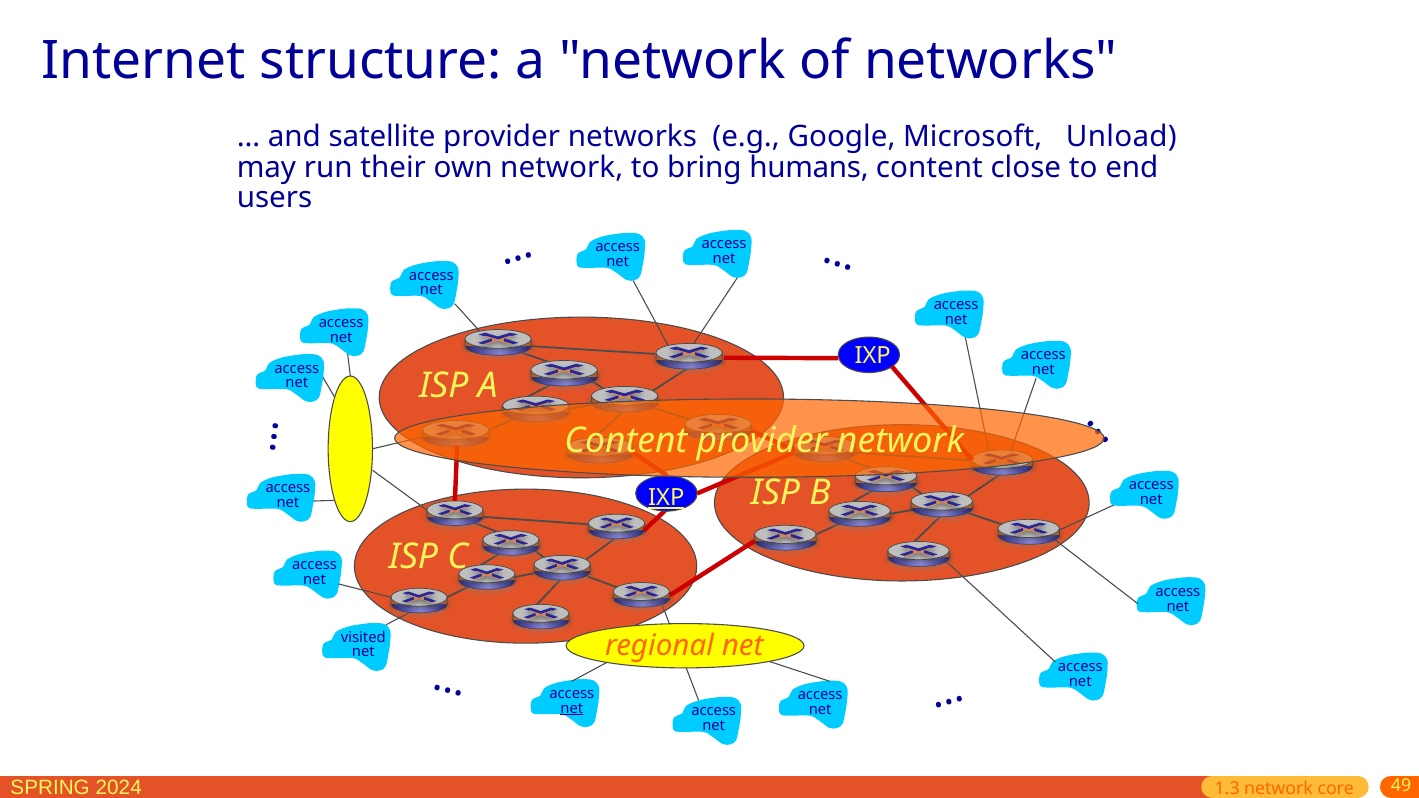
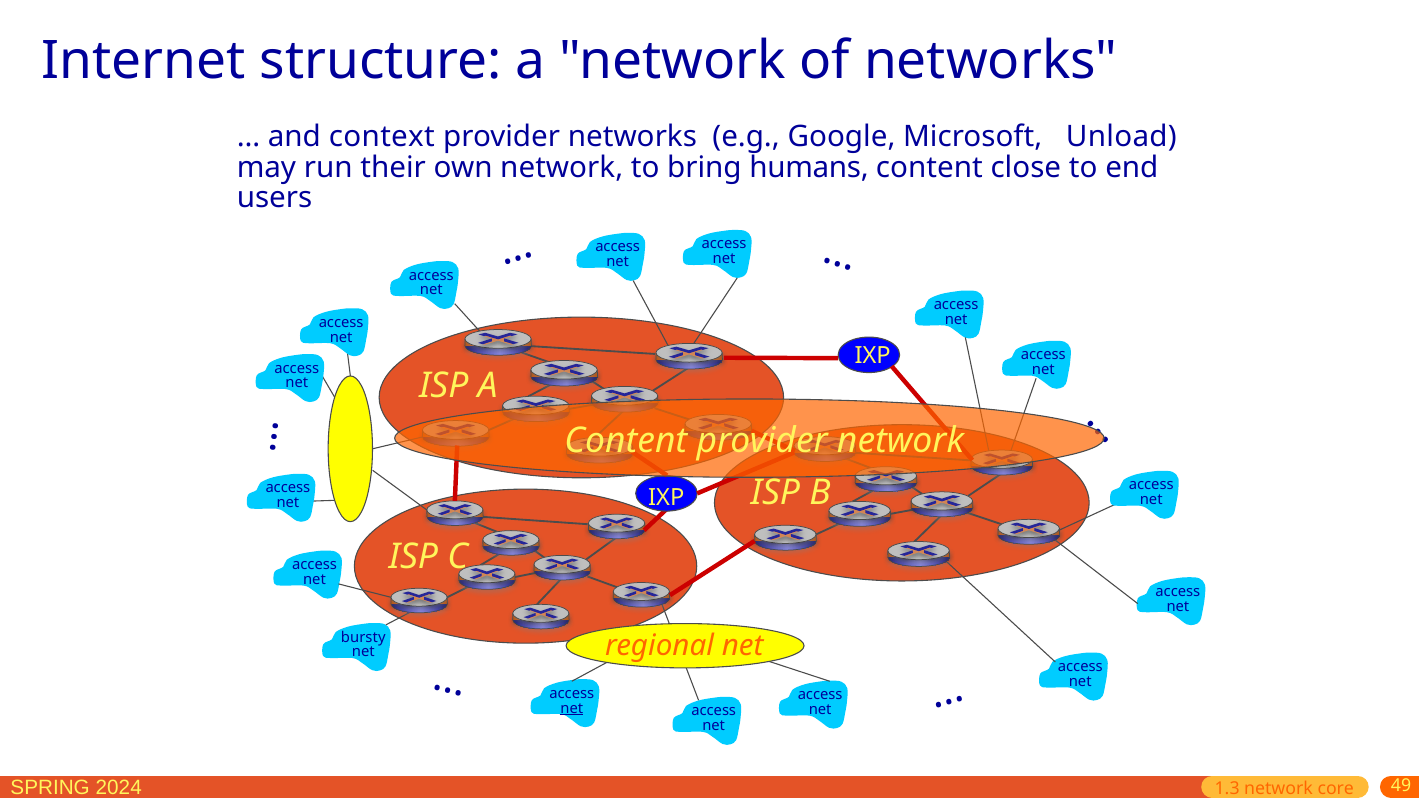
satellite: satellite -> context
IXP at (666, 498) underline: present -> none
visited: visited -> bursty
